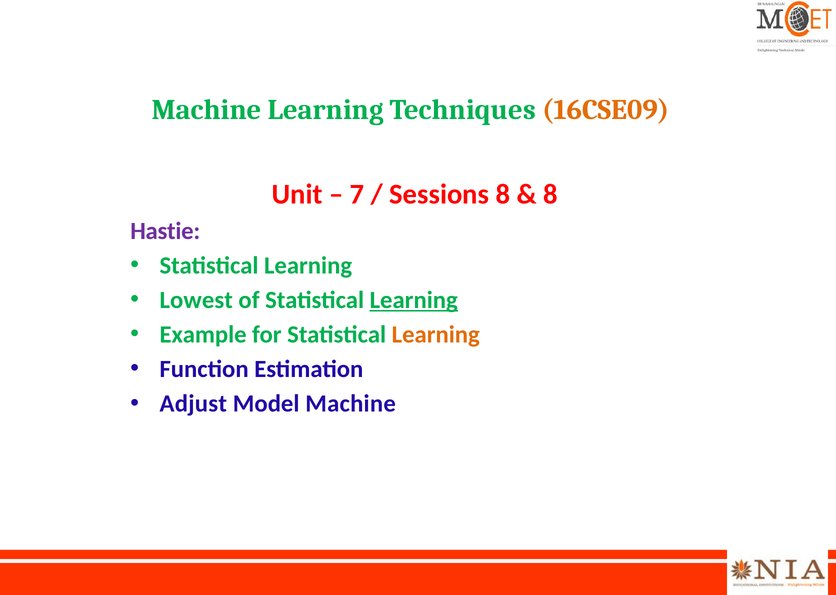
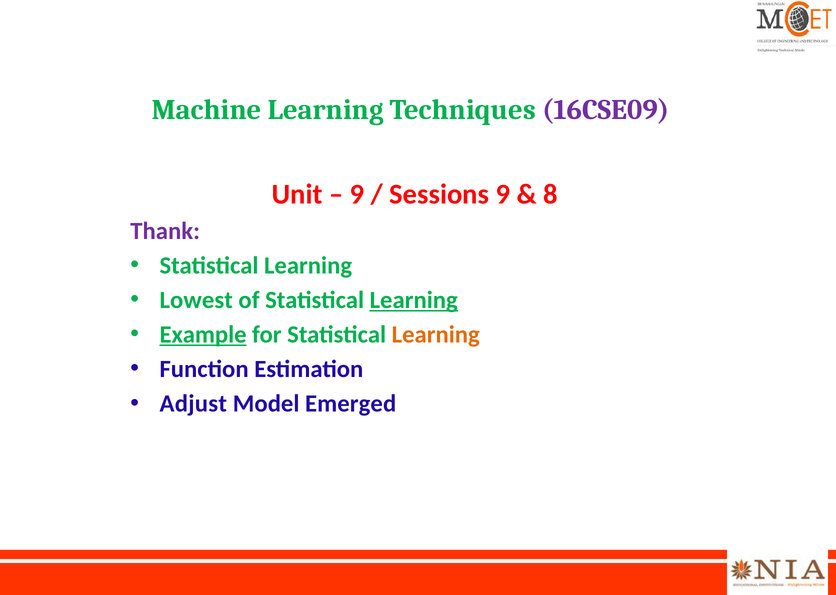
16CSE09 colour: orange -> purple
7 at (357, 194): 7 -> 9
Sessions 8: 8 -> 9
Hastie: Hastie -> Thank
Example underline: none -> present
Model Machine: Machine -> Emerged
